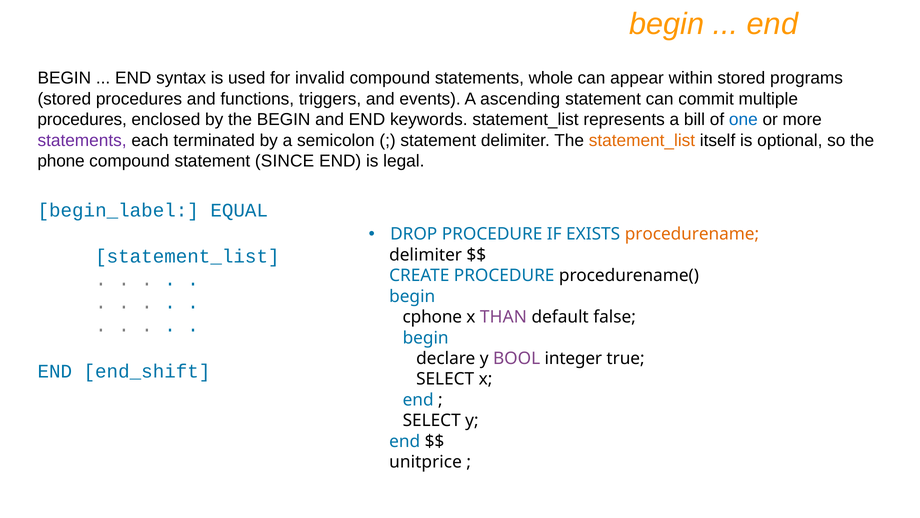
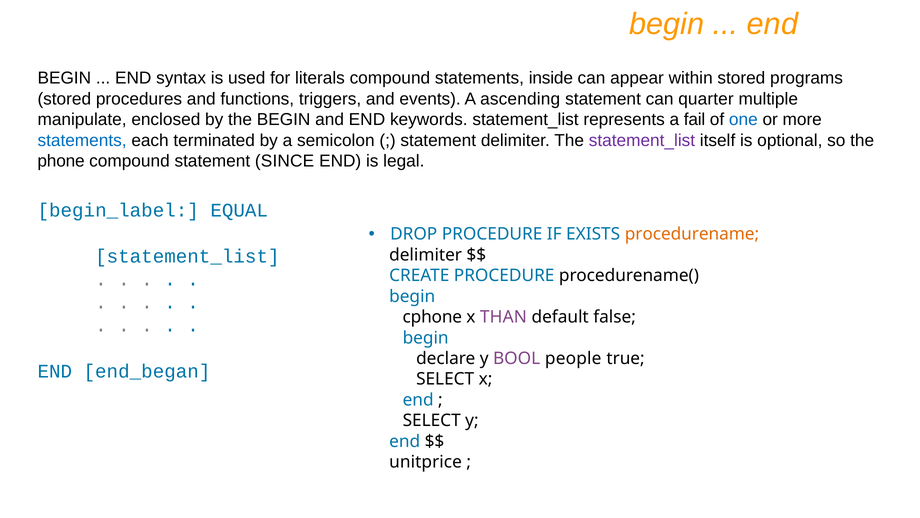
invalid: invalid -> literals
whole: whole -> inside
commit: commit -> quarter
procedures at (82, 120): procedures -> manipulate
bill: bill -> fail
statements at (82, 140) colour: purple -> blue
statement_list at (642, 140) colour: orange -> purple
integer: integer -> people
end_shift: end_shift -> end_began
